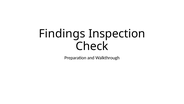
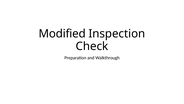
Findings: Findings -> Modified
